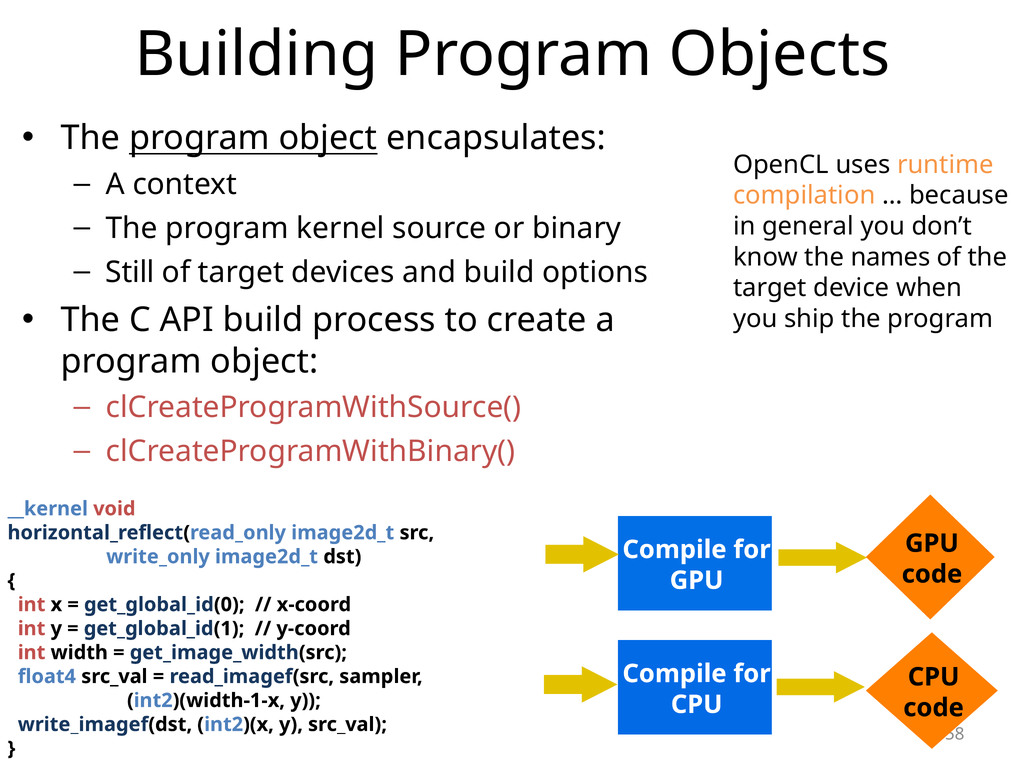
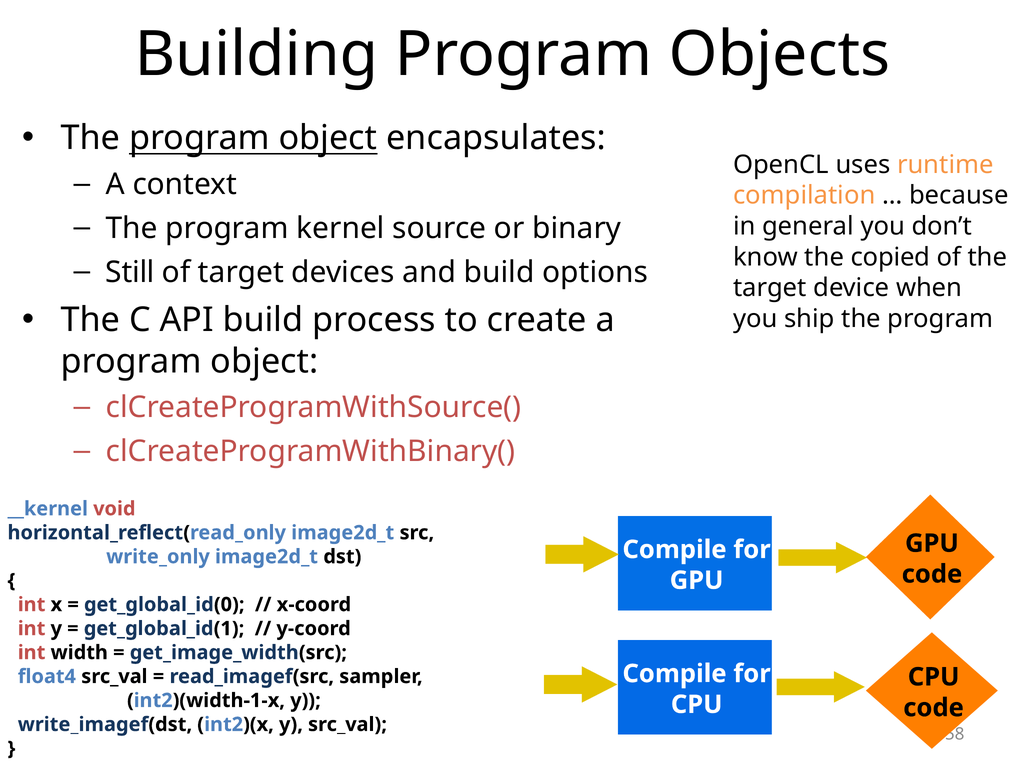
names: names -> copied
